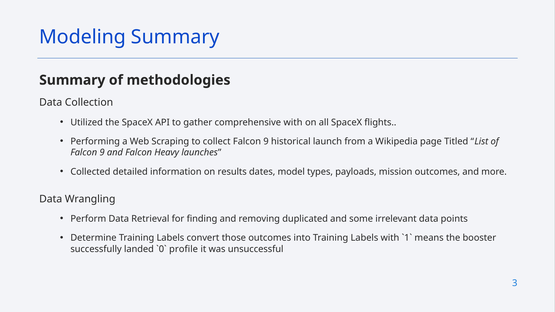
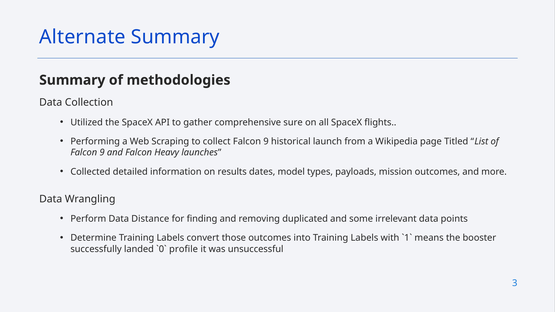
Modeling: Modeling -> Alternate
comprehensive with: with -> sure
Retrieval: Retrieval -> Distance
